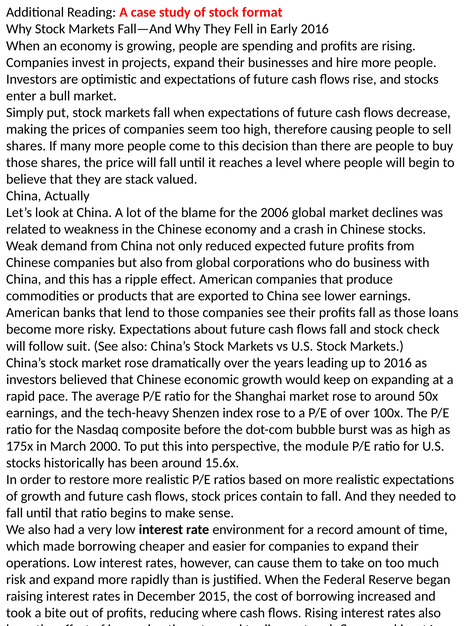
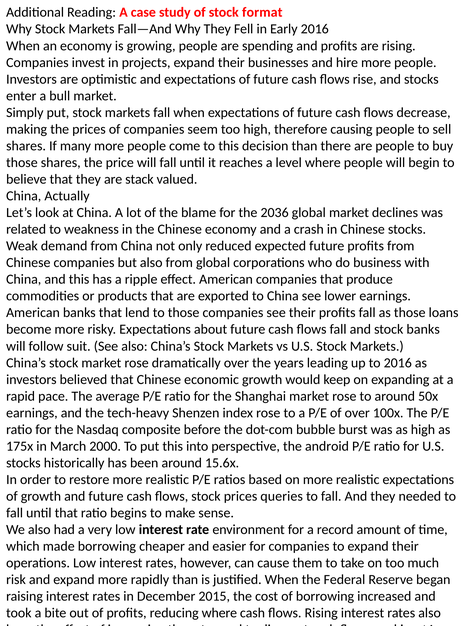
2006: 2006 -> 2036
stock check: check -> banks
module: module -> android
contain: contain -> queries
